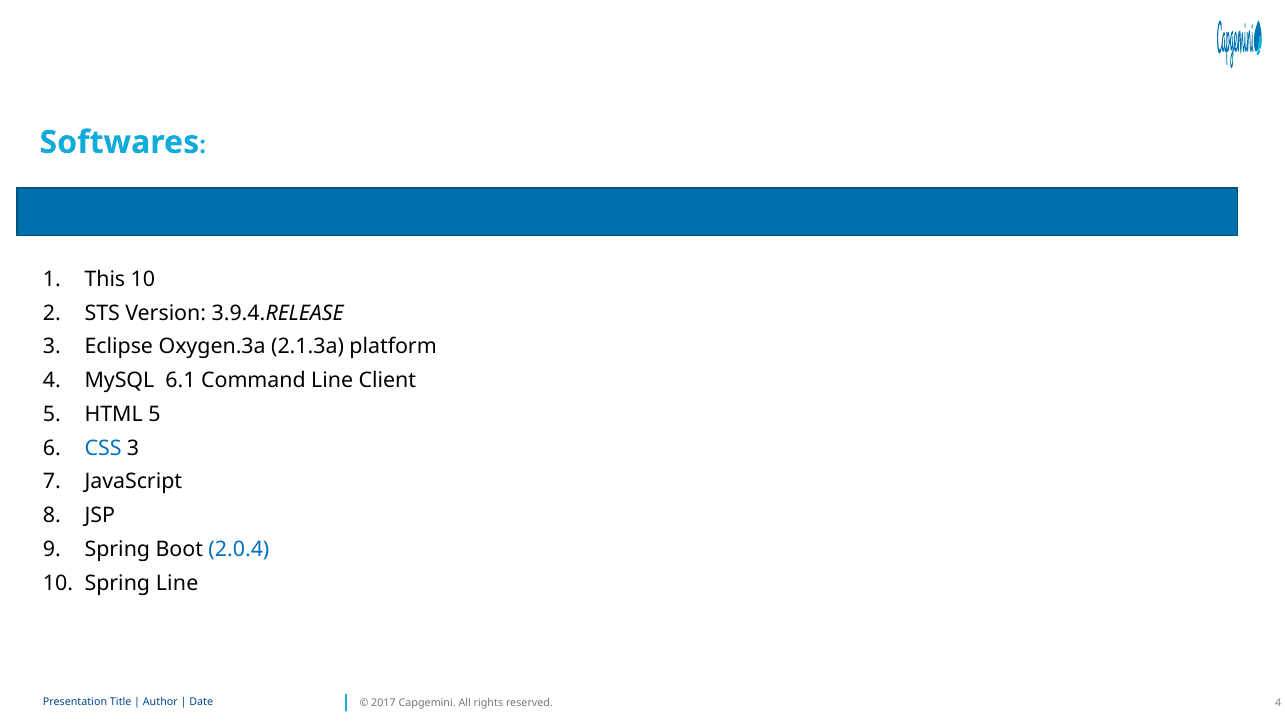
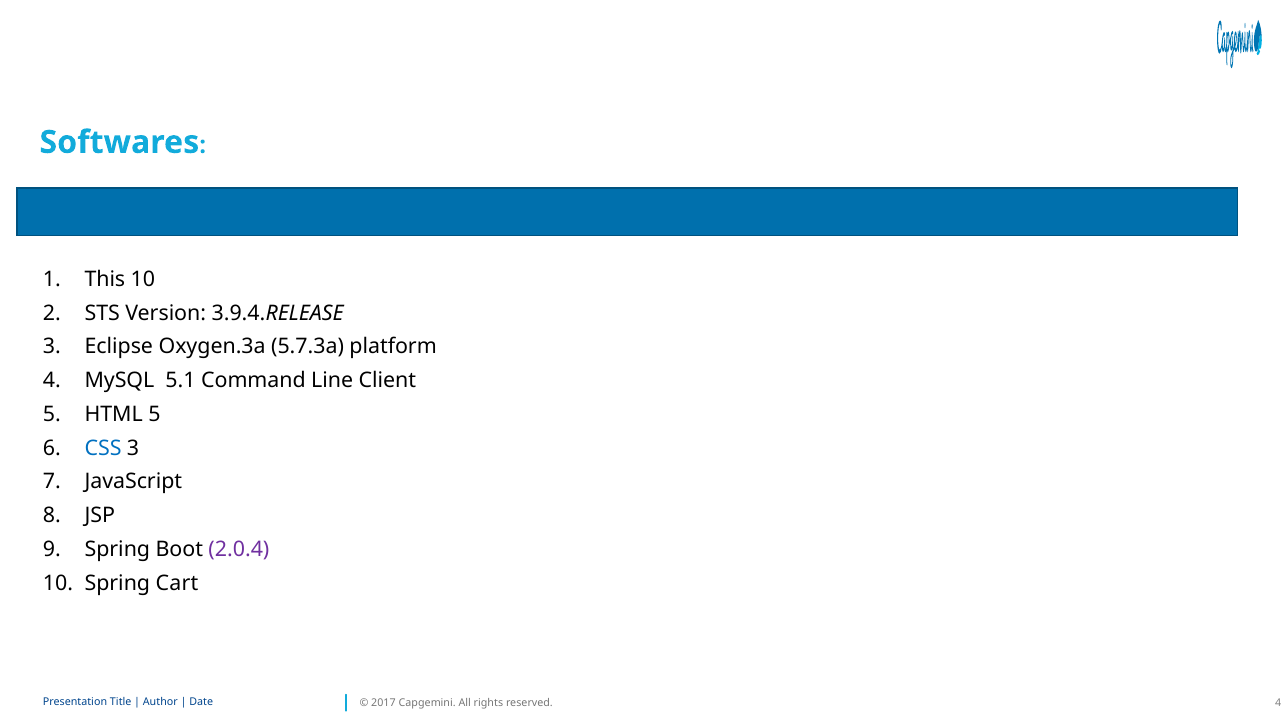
2.1.3a: 2.1.3a -> 5.7.3a
6.1: 6.1 -> 5.1
2.0.4 colour: blue -> purple
Spring Line: Line -> Cart
